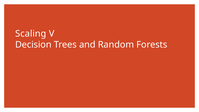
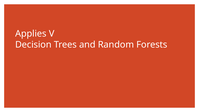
Scaling: Scaling -> Applies
